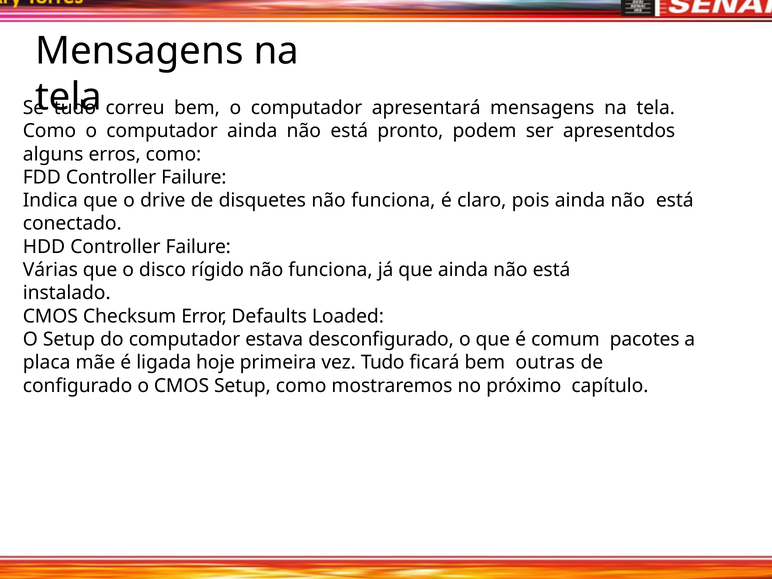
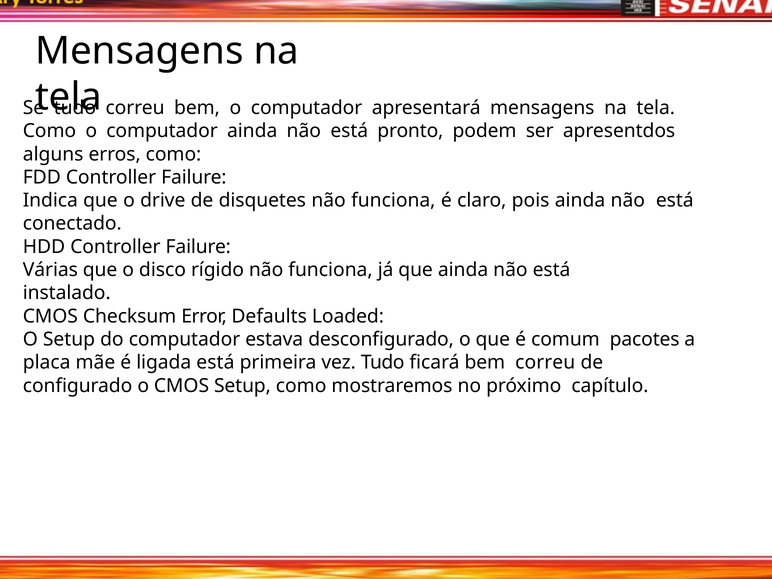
ligada hoje: hoje -> está
bem outras: outras -> correu
